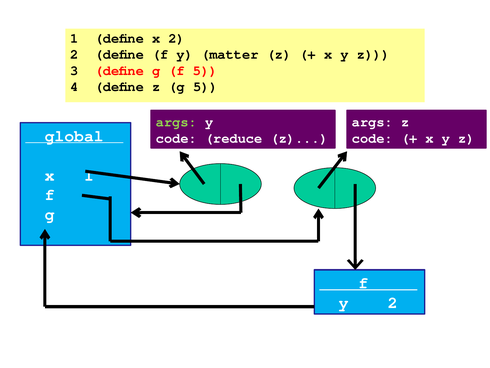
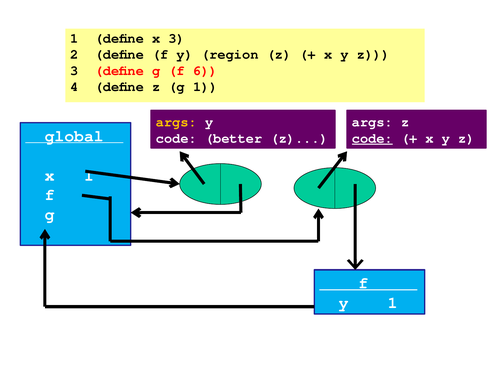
x 2: 2 -> 3
matter: matter -> region
f 5: 5 -> 6
g 5: 5 -> 1
args at (176, 122) colour: light green -> yellow
reduce: reduce -> better
code at (372, 138) underline: none -> present
y 2: 2 -> 1
